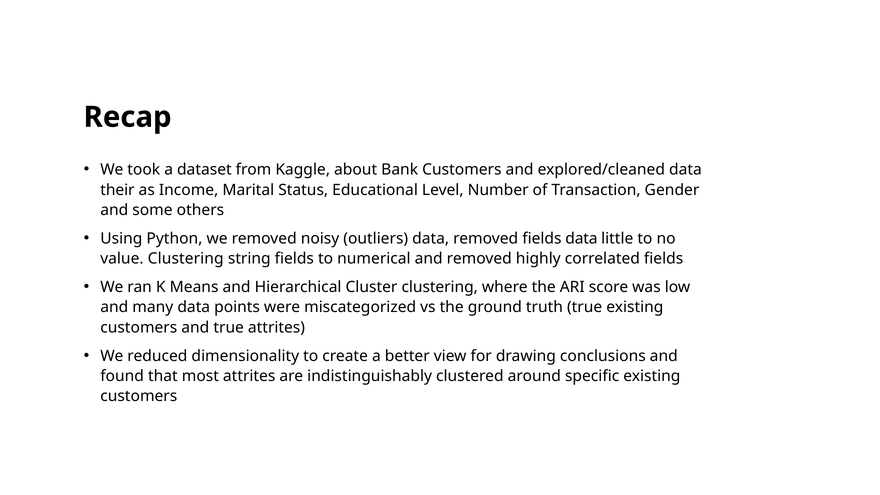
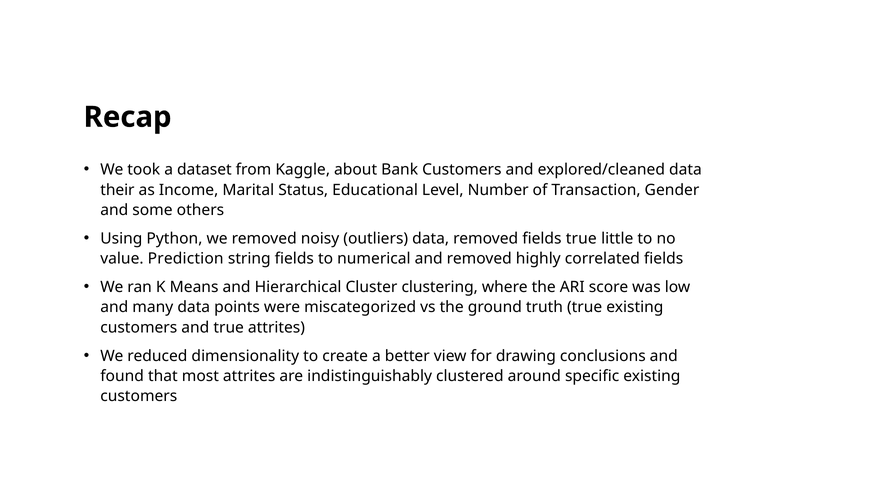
fields data: data -> true
value Clustering: Clustering -> Prediction
